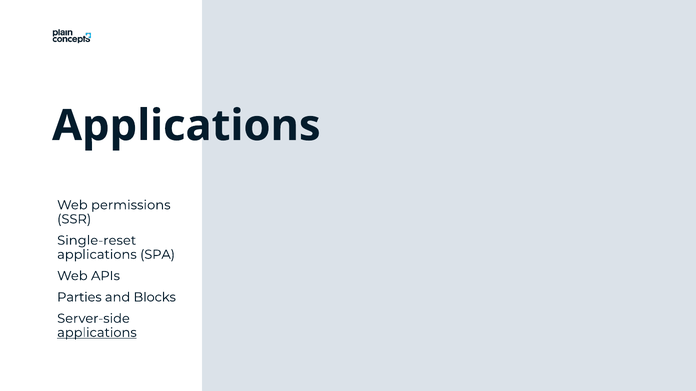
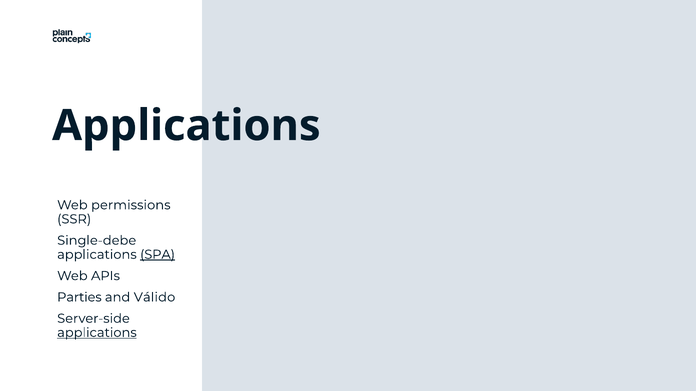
Single-reset: Single-reset -> Single-debe
SPA underline: none -> present
Blocks: Blocks -> Válido
